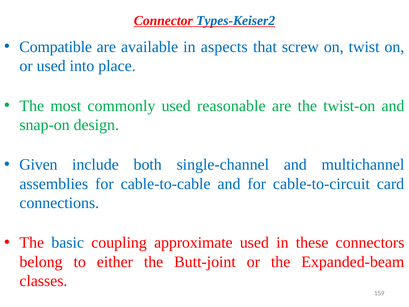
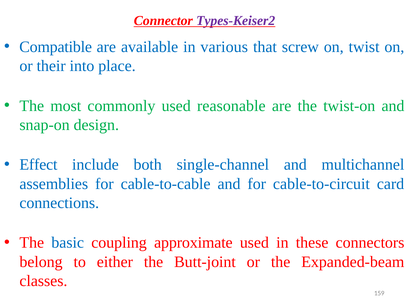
Types-Keiser2 colour: blue -> purple
aspects: aspects -> various
or used: used -> their
Given: Given -> Effect
